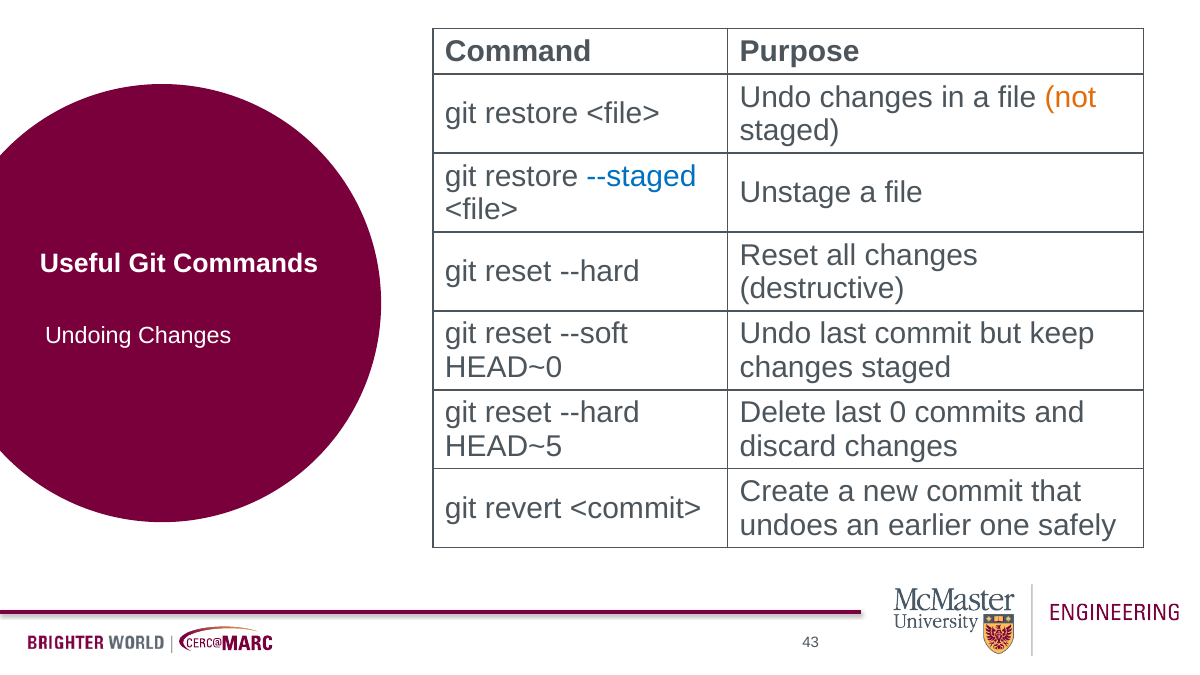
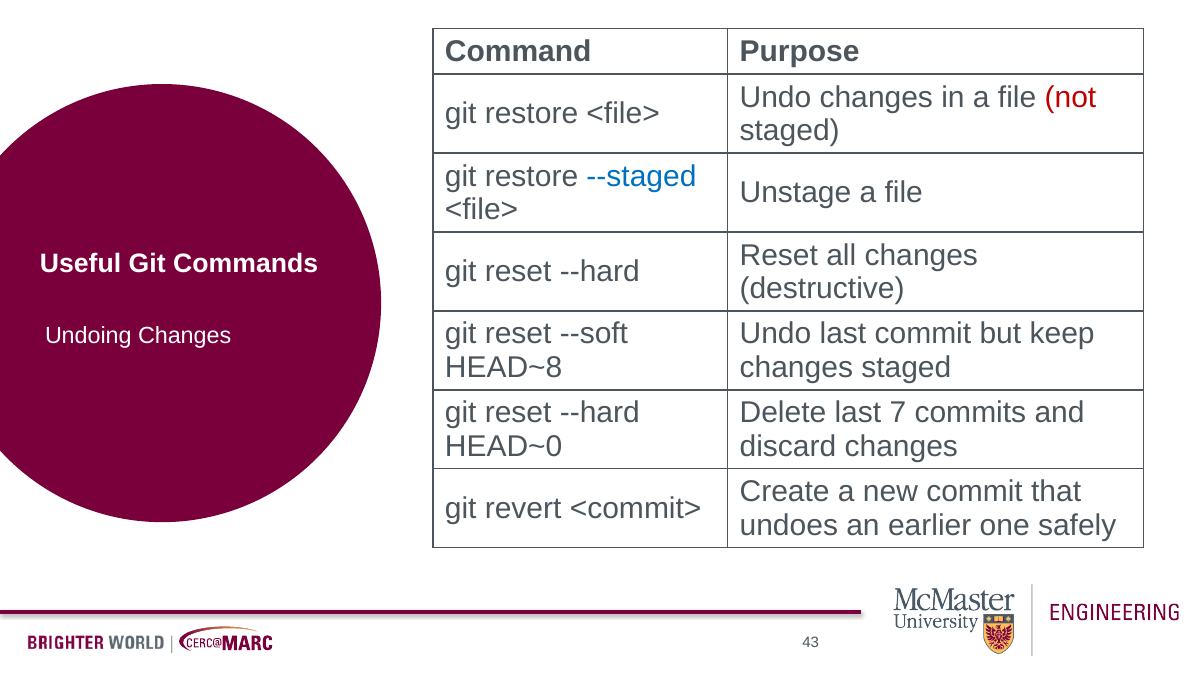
not colour: orange -> red
HEAD~0: HEAD~0 -> HEAD~8
0: 0 -> 7
HEAD~5: HEAD~5 -> HEAD~0
